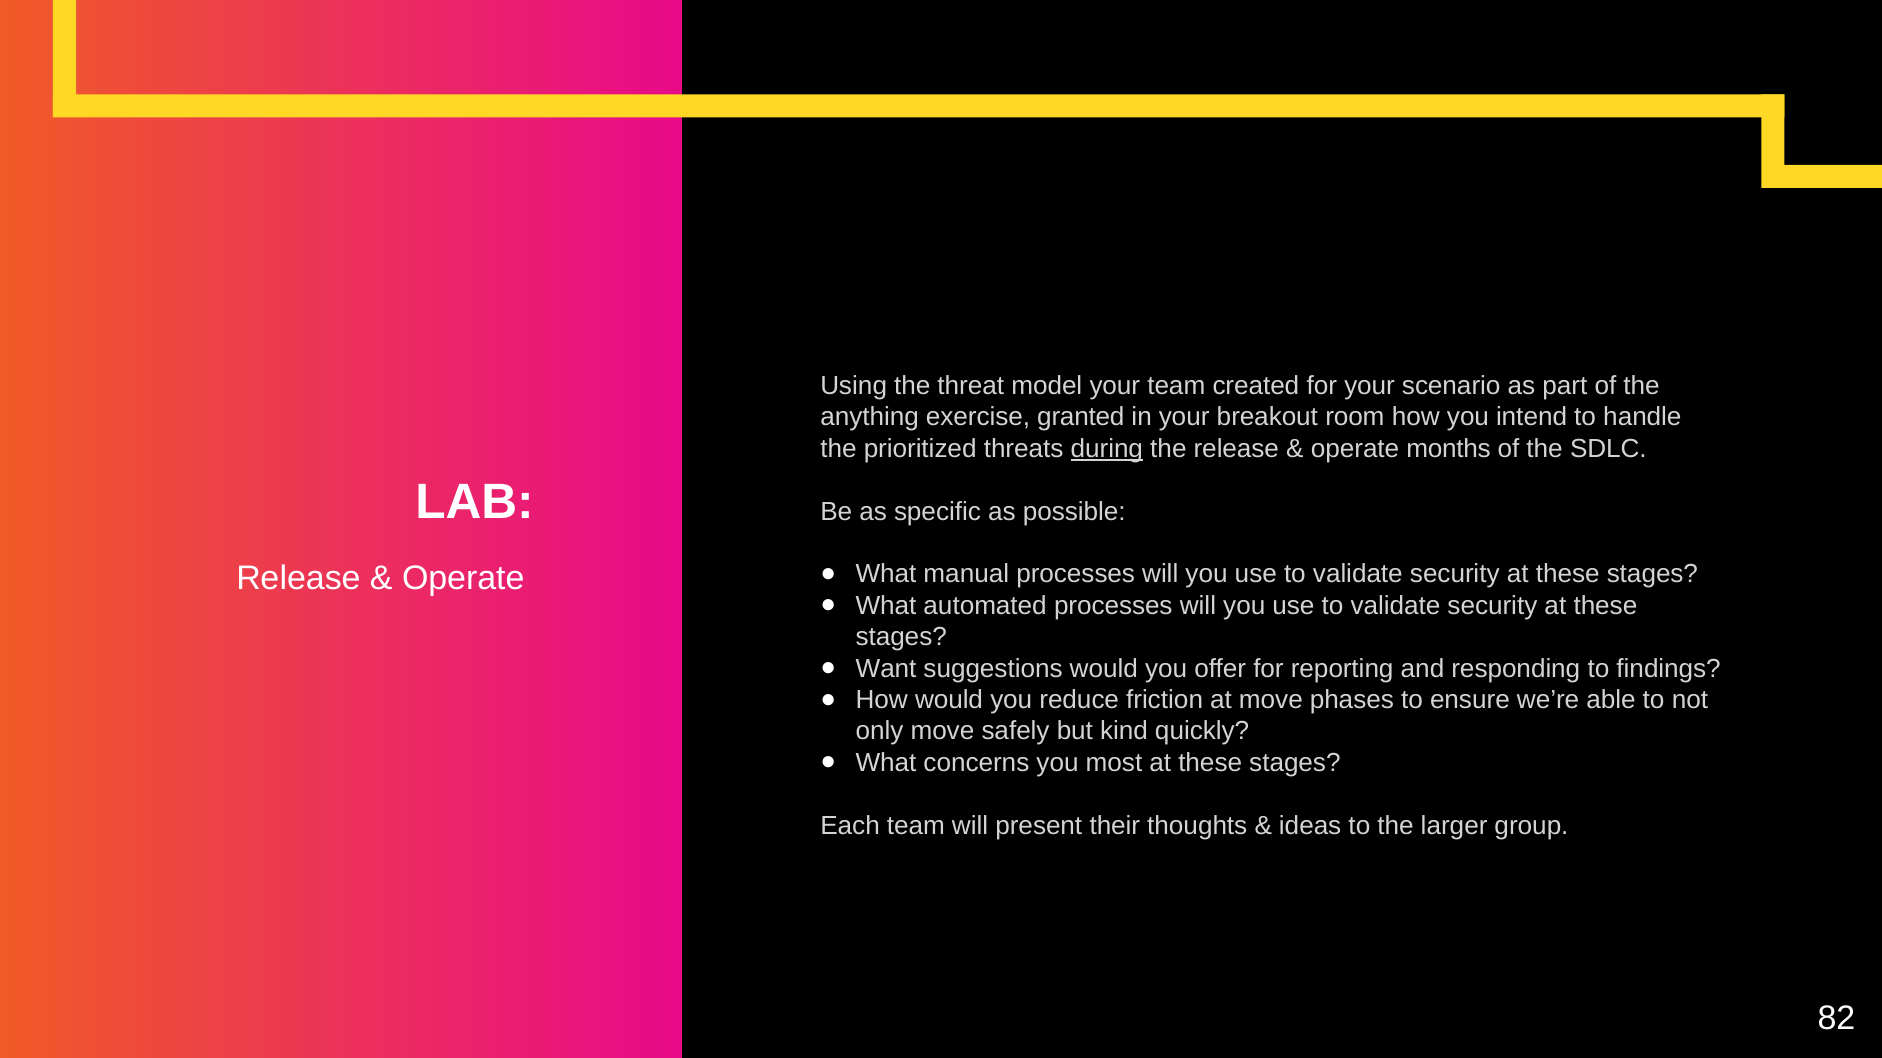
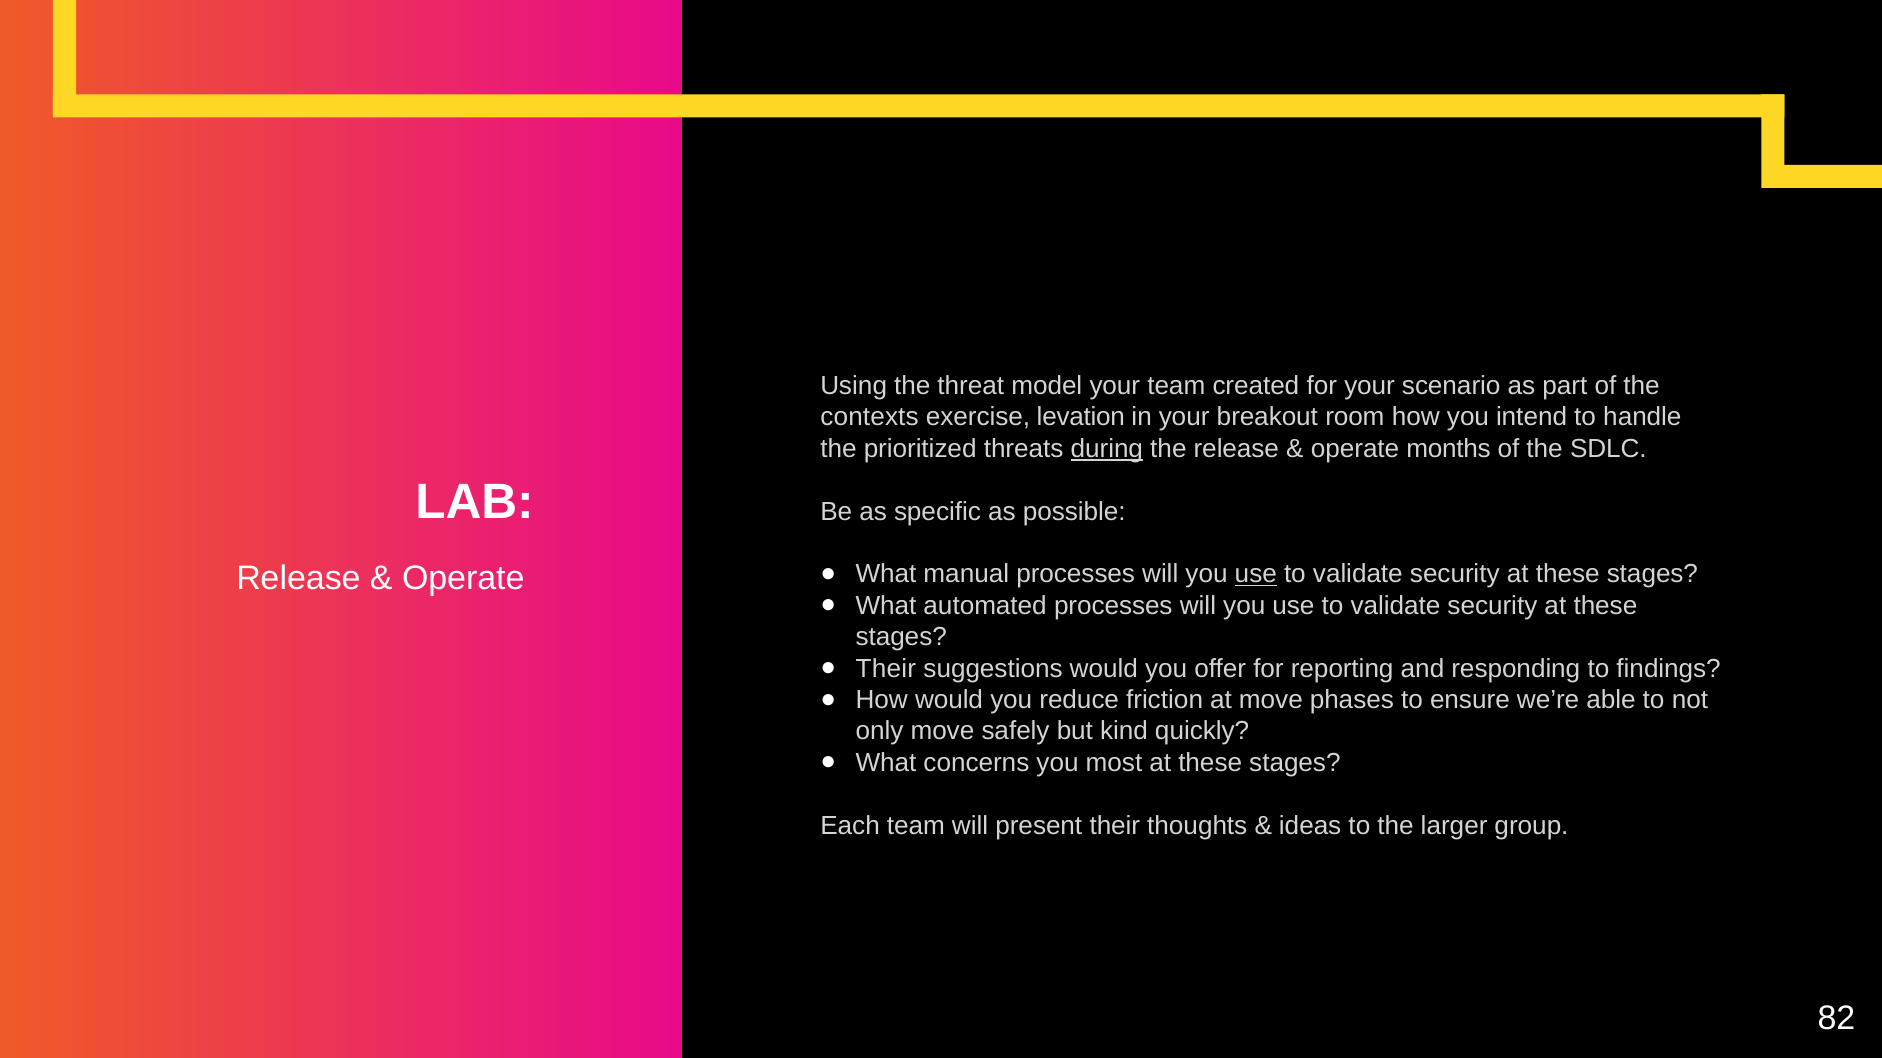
anything: anything -> contexts
granted: granted -> levation
use at (1256, 575) underline: none -> present
Want at (886, 669): Want -> Their
